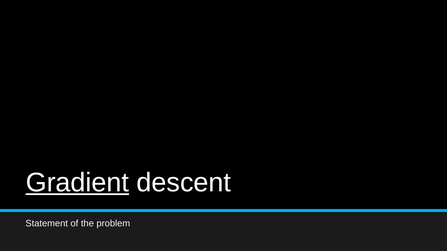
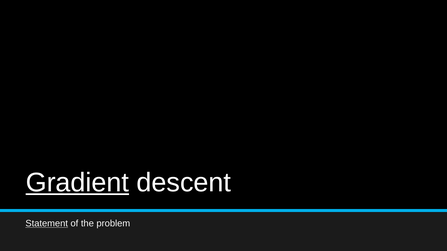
Statement underline: none -> present
